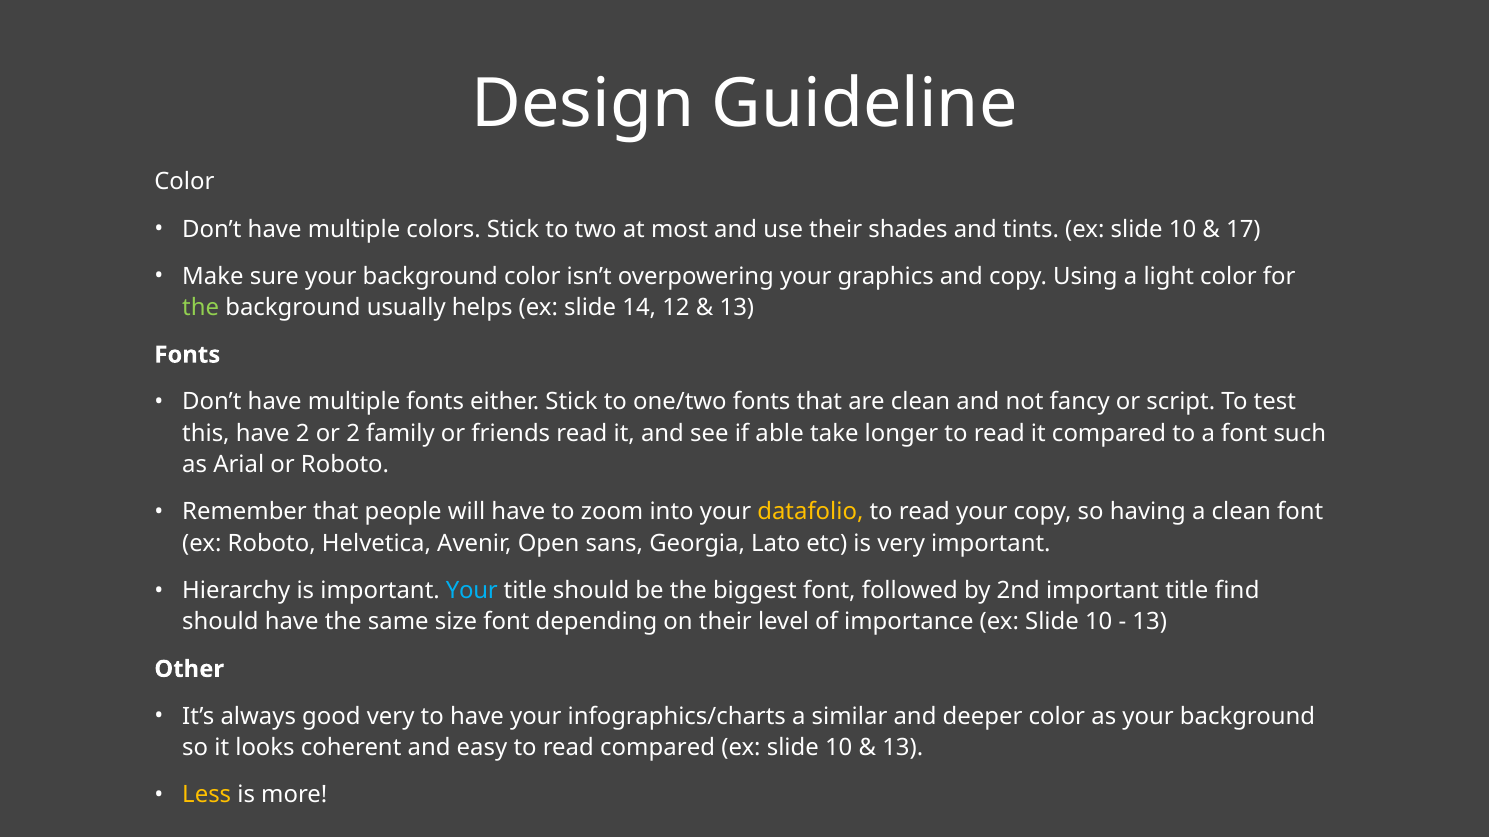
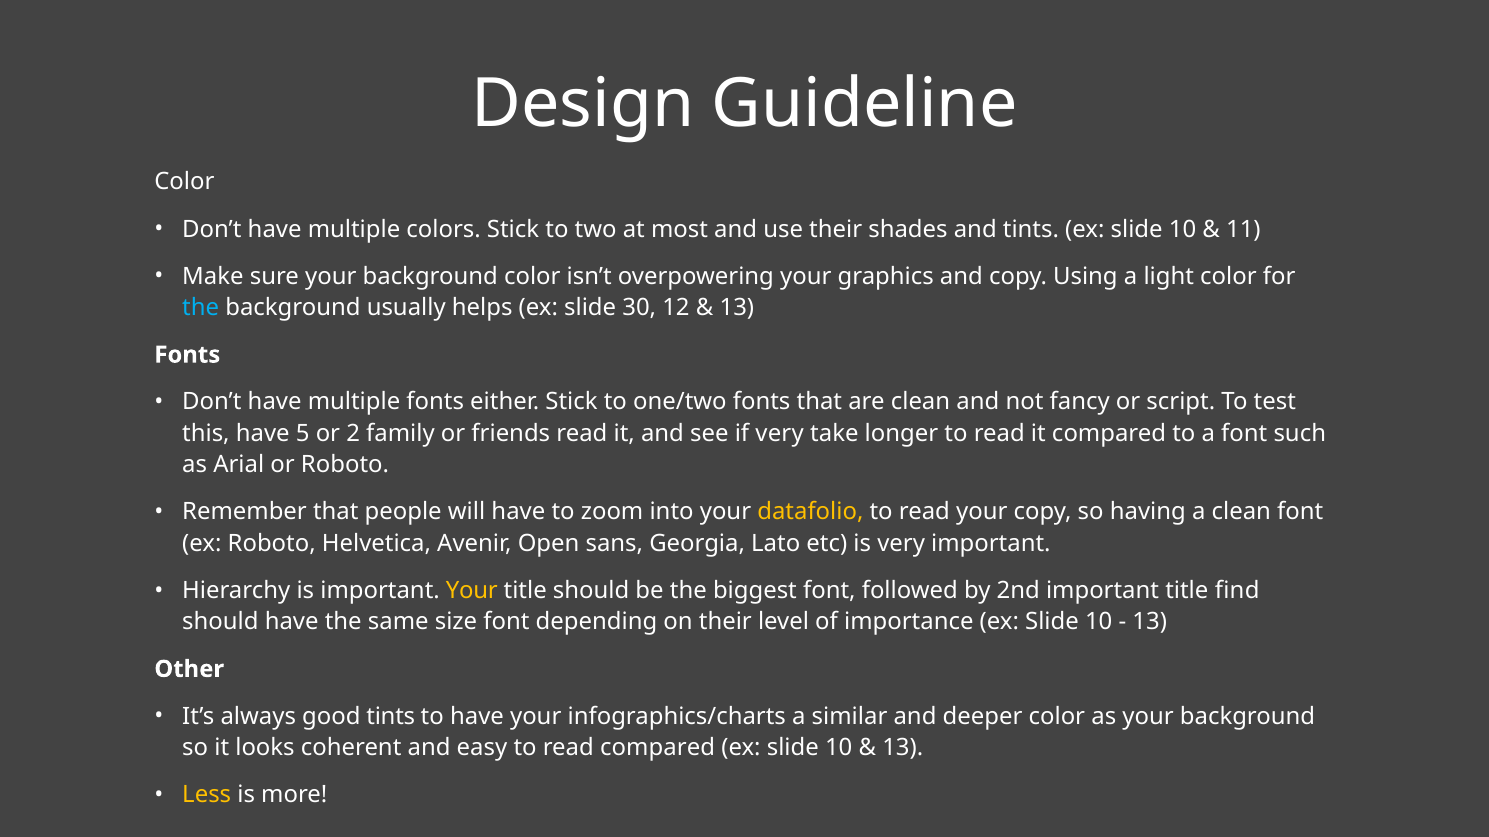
17: 17 -> 11
the at (201, 308) colour: light green -> light blue
14: 14 -> 30
have 2: 2 -> 5
if able: able -> very
Your at (472, 591) colour: light blue -> yellow
good very: very -> tints
